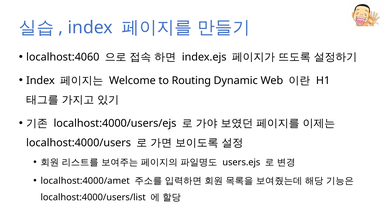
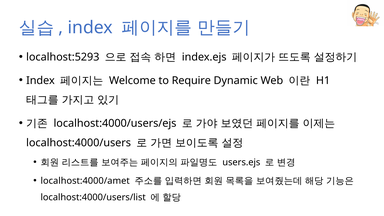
localhost:4060: localhost:4060 -> localhost:5293
Routing: Routing -> Require
